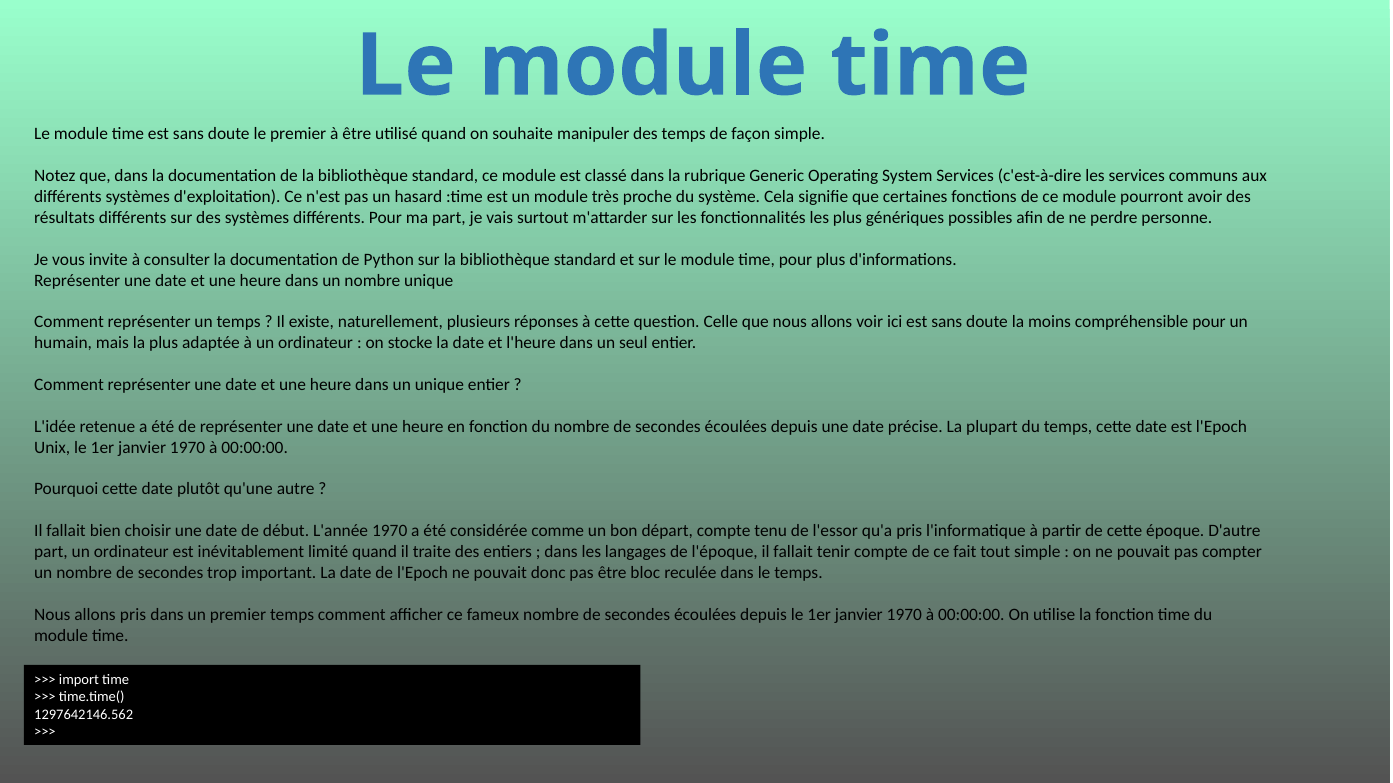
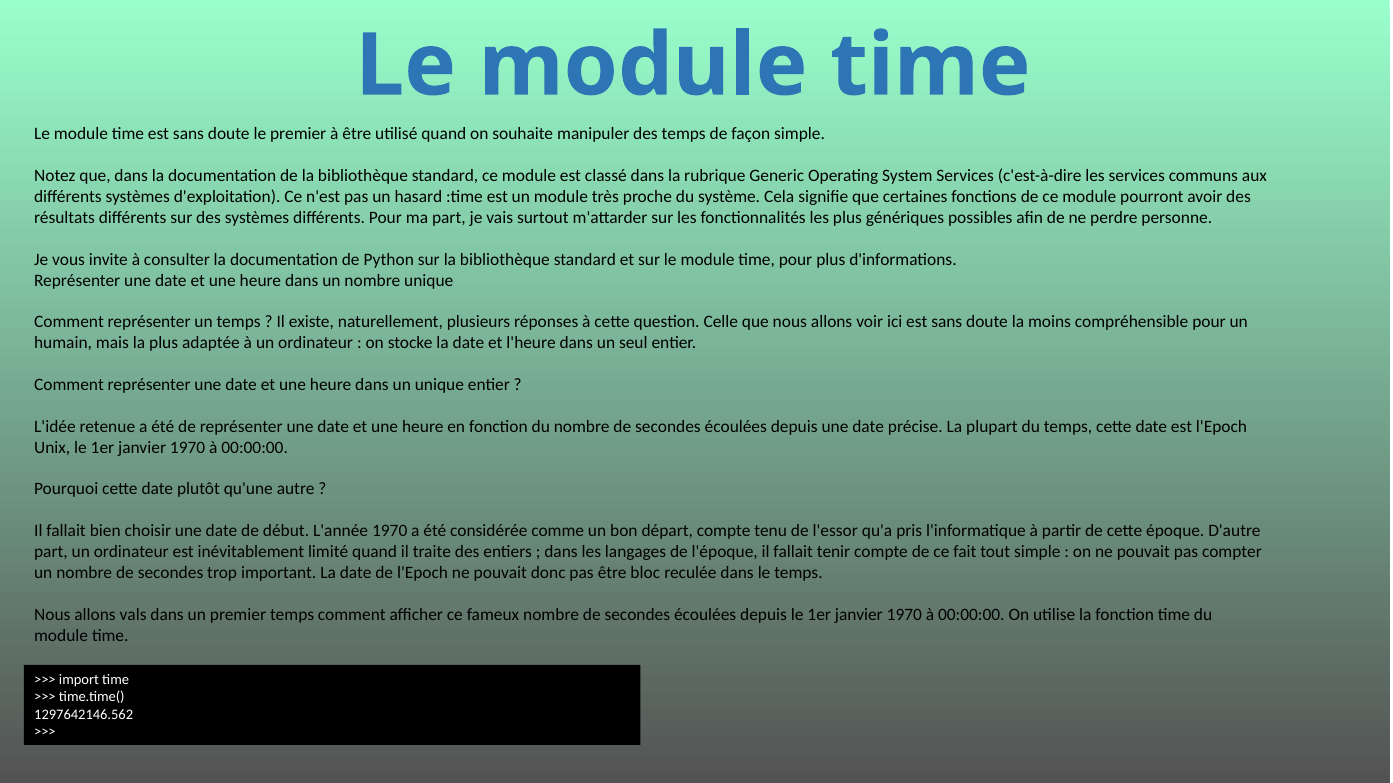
allons pris: pris -> vals
